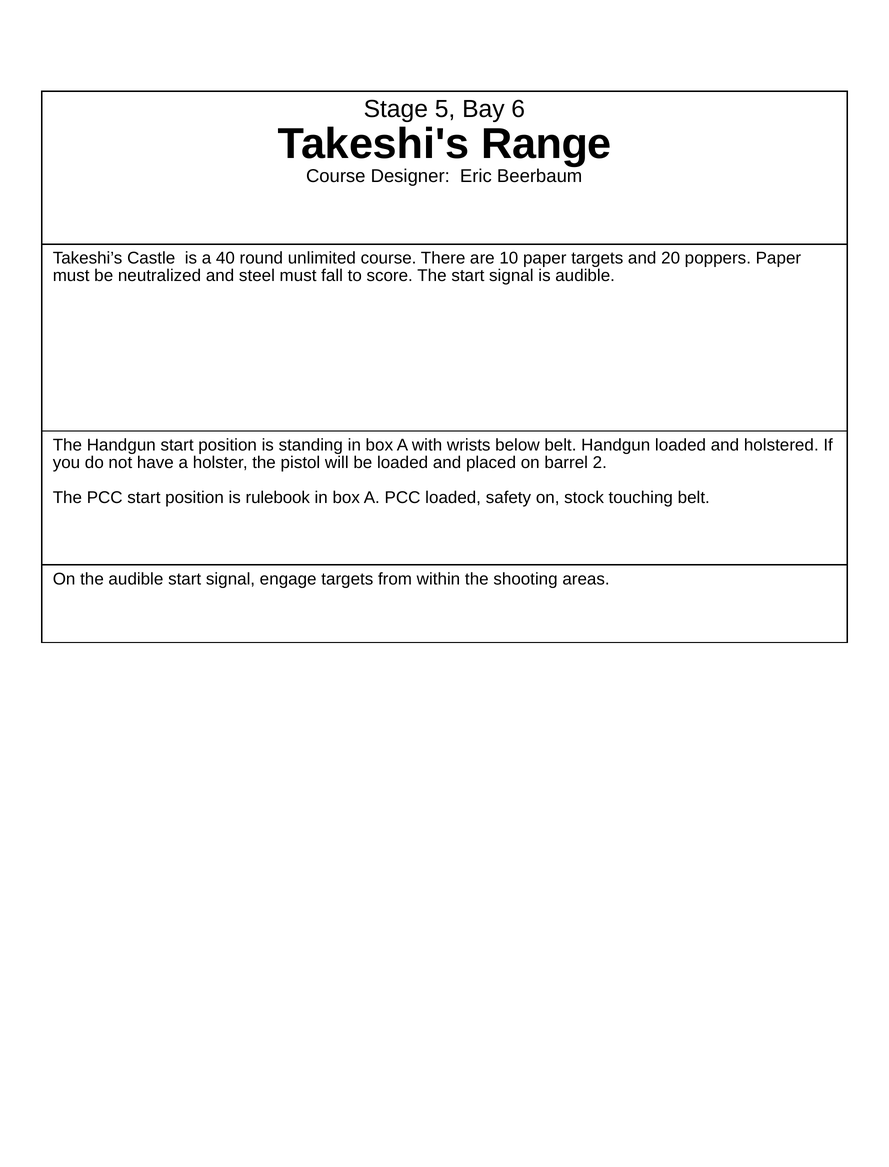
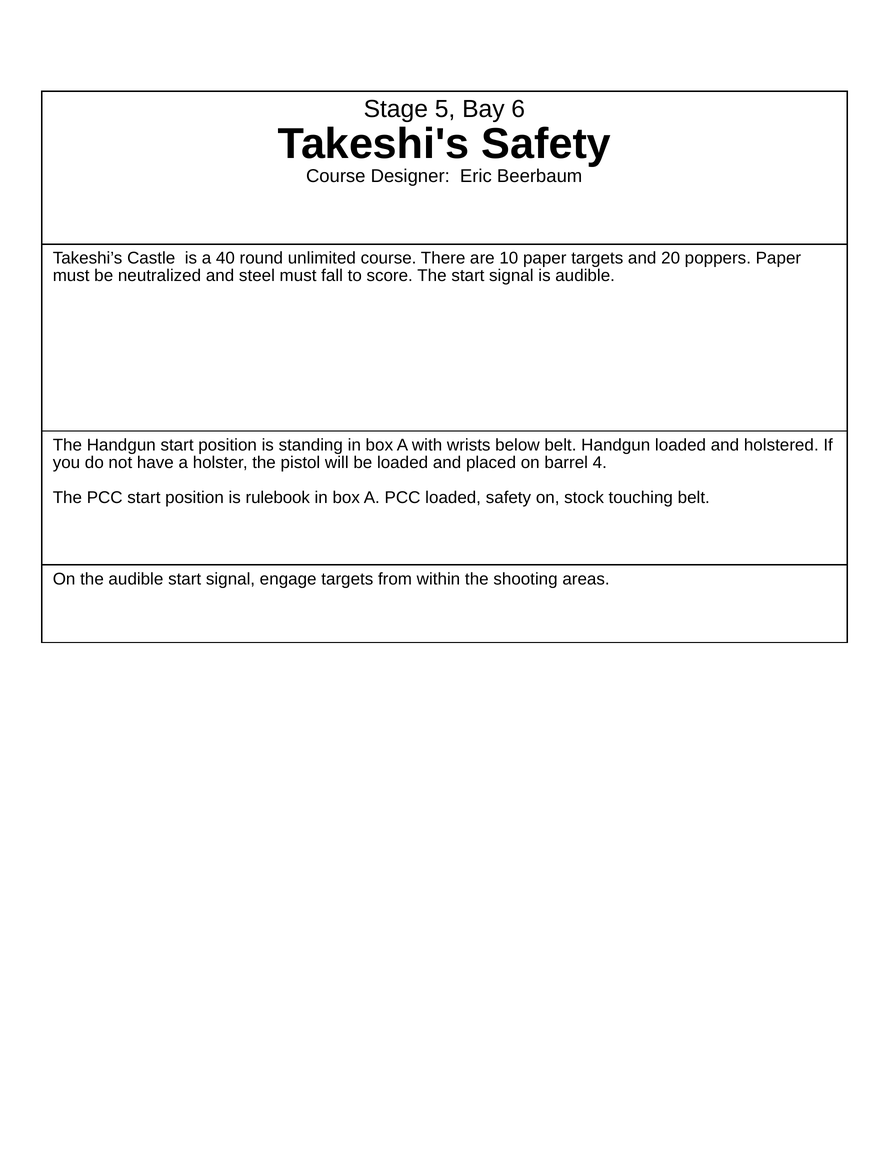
Takeshi's Range: Range -> Safety
2: 2 -> 4
